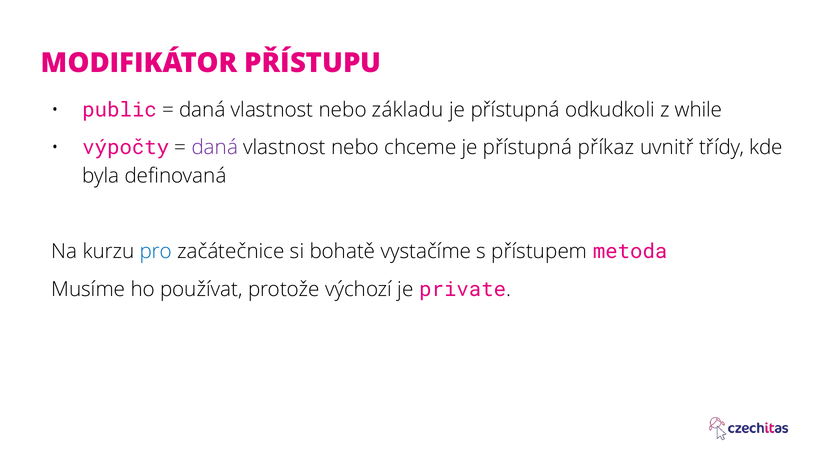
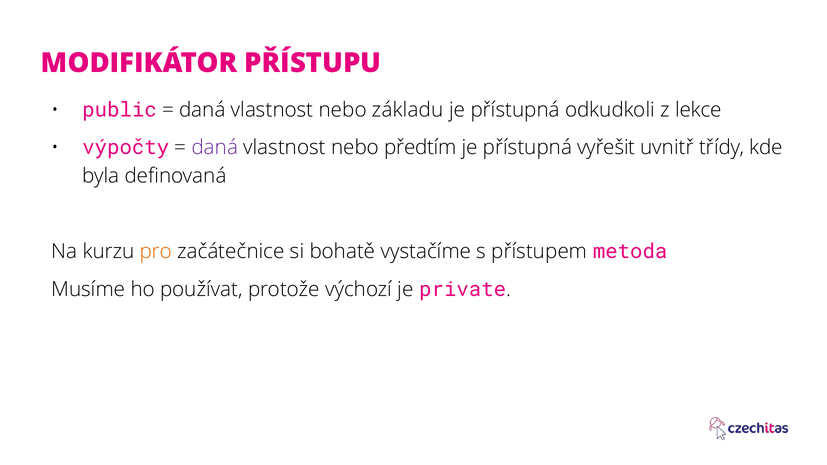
while: while -> lekce
chceme: chceme -> předtím
příkaz: příkaz -> vyřešit
pro colour: blue -> orange
